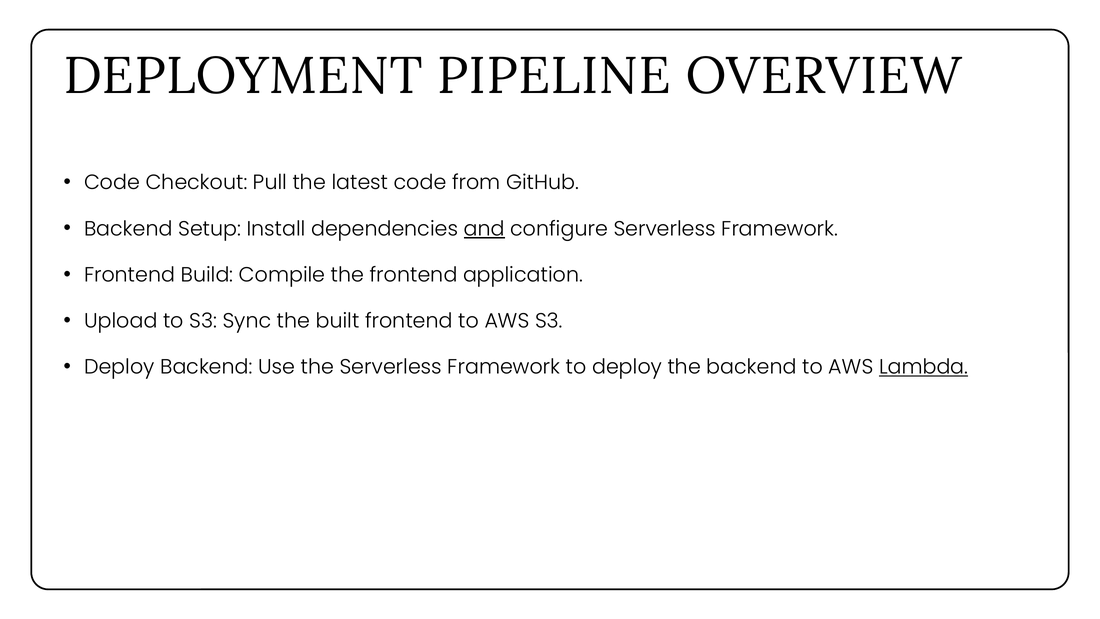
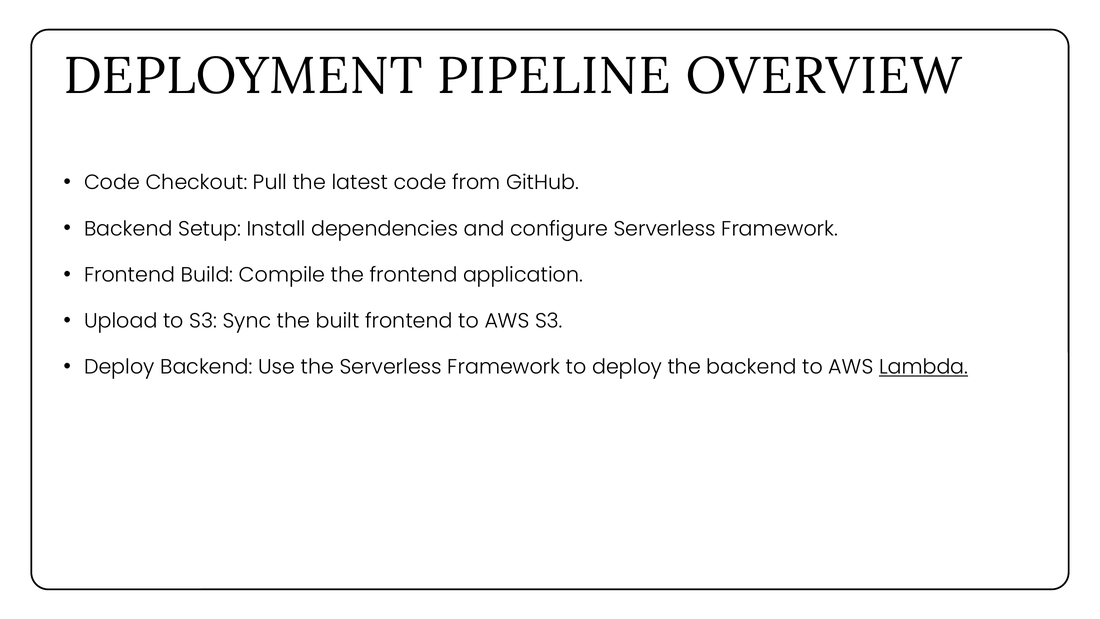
and underline: present -> none
